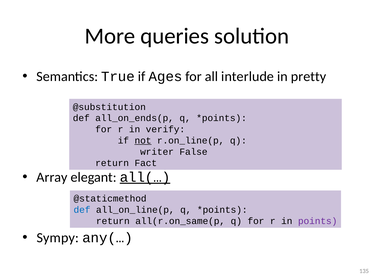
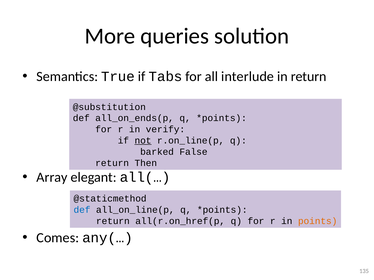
Ages: Ages -> Tabs
in pretty: pretty -> return
writer: writer -> barked
Fact: Fact -> Then
all(… underline: present -> none
all(r.on_same(p: all(r.on_same(p -> all(r.on_href(p
points colour: purple -> orange
Sympy: Sympy -> Comes
